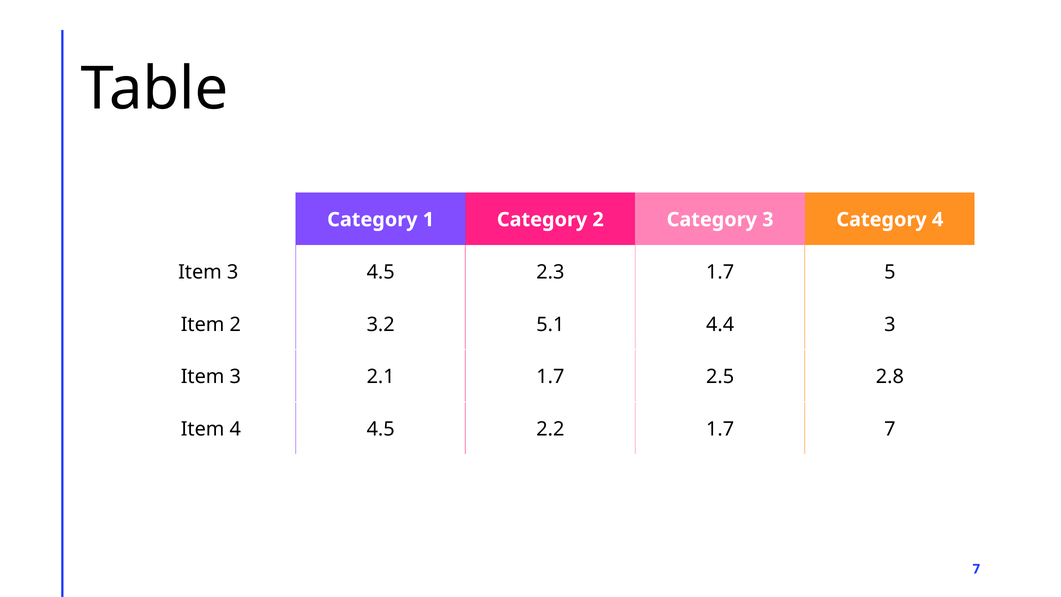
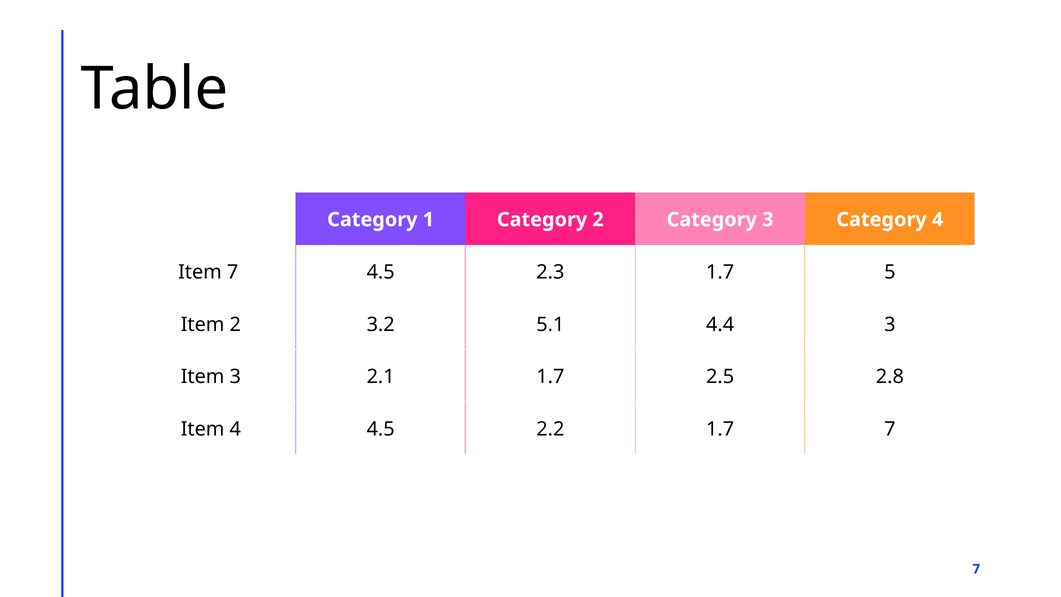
3 at (233, 272): 3 -> 7
